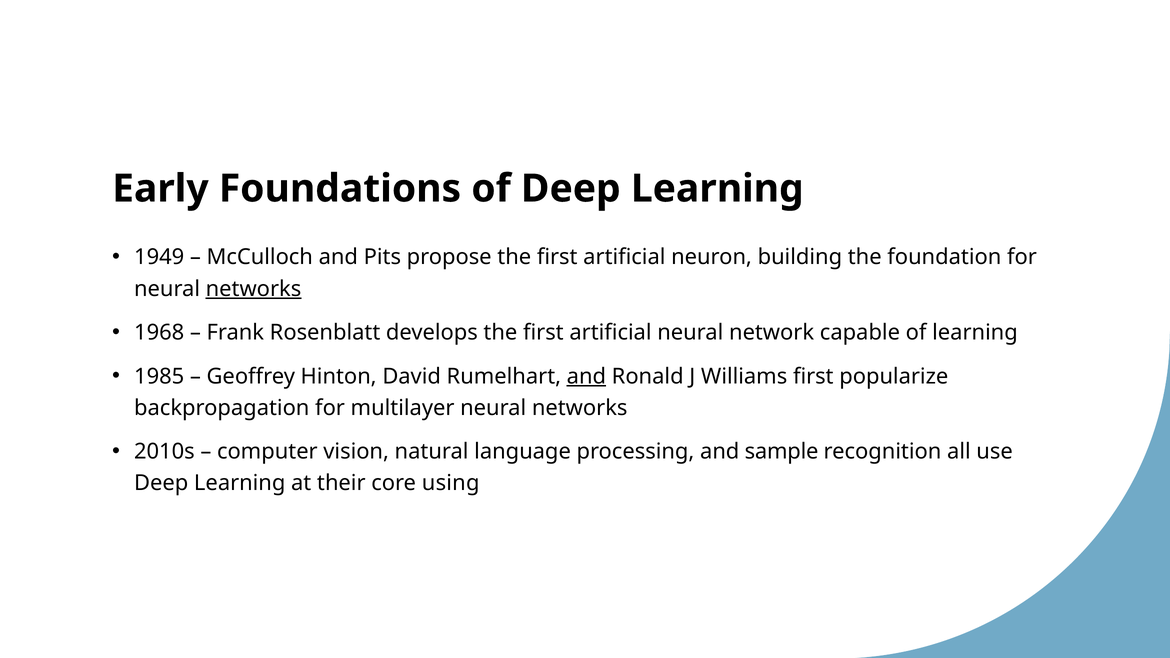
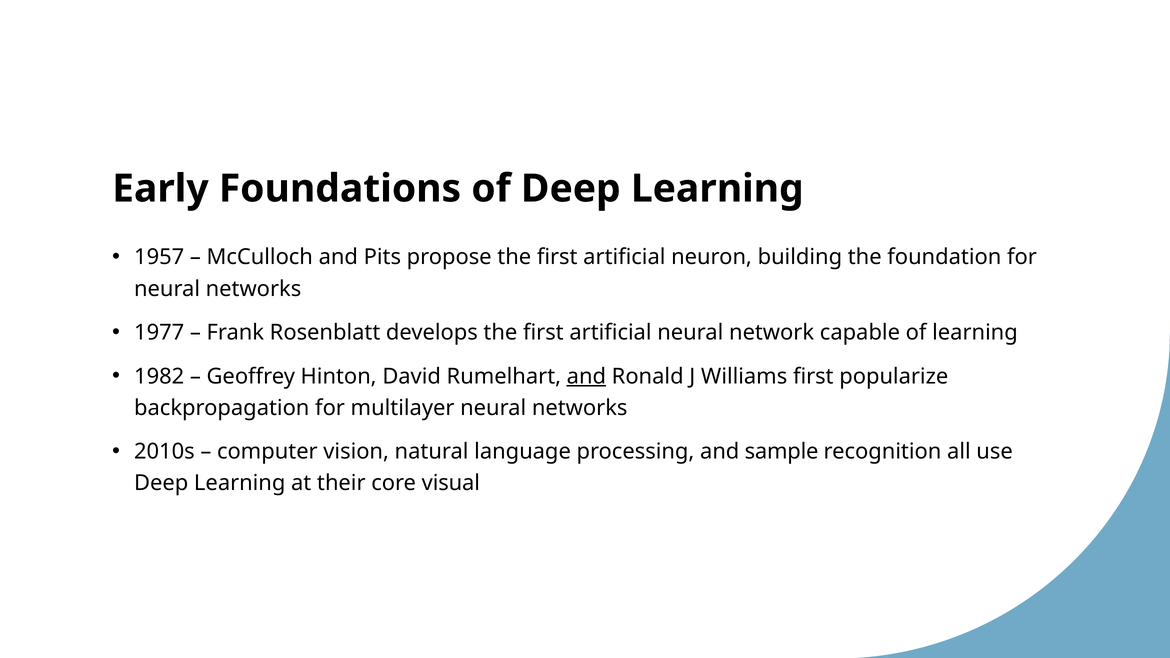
1949: 1949 -> 1957
networks at (253, 289) underline: present -> none
1968: 1968 -> 1977
1985: 1985 -> 1982
using: using -> visual
